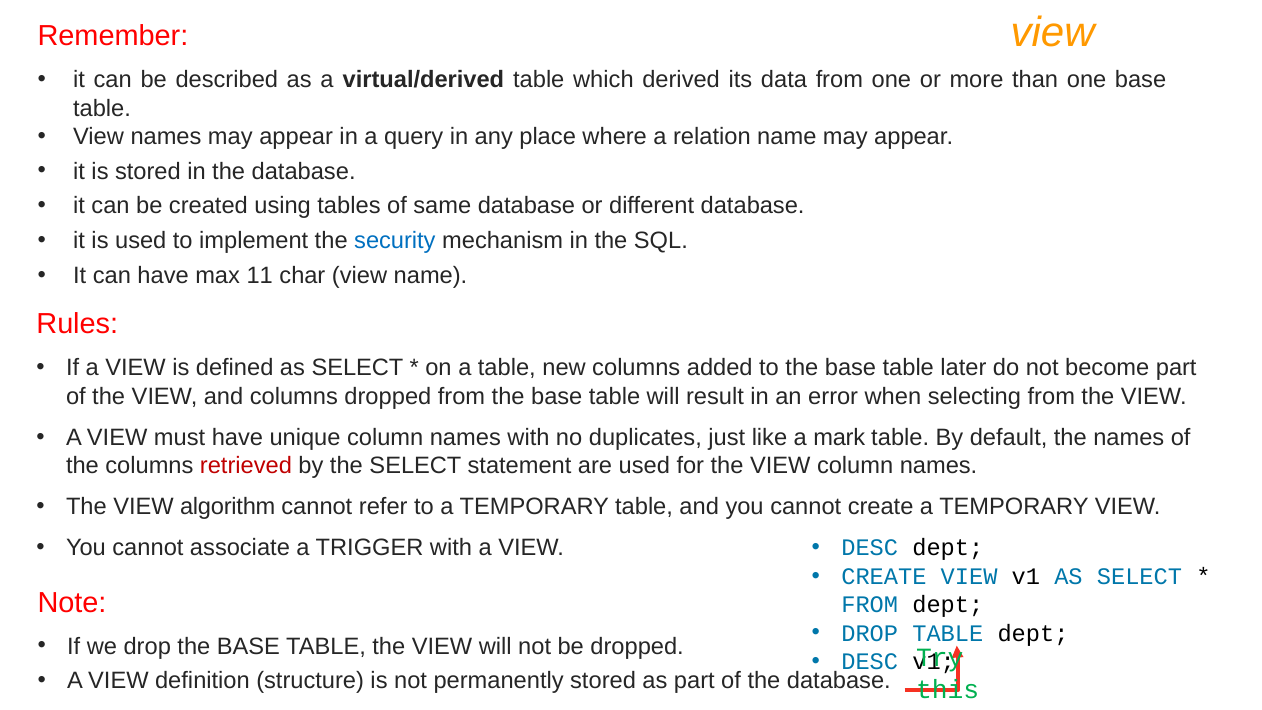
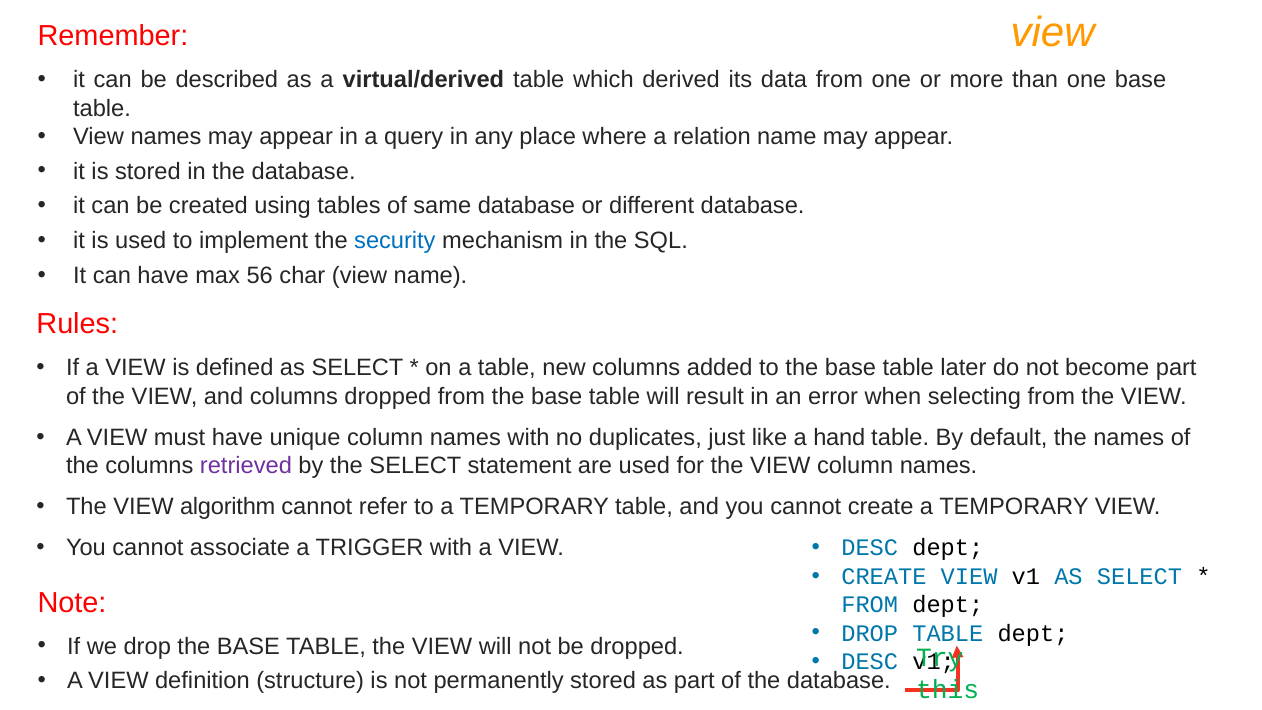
11: 11 -> 56
mark: mark -> hand
retrieved colour: red -> purple
